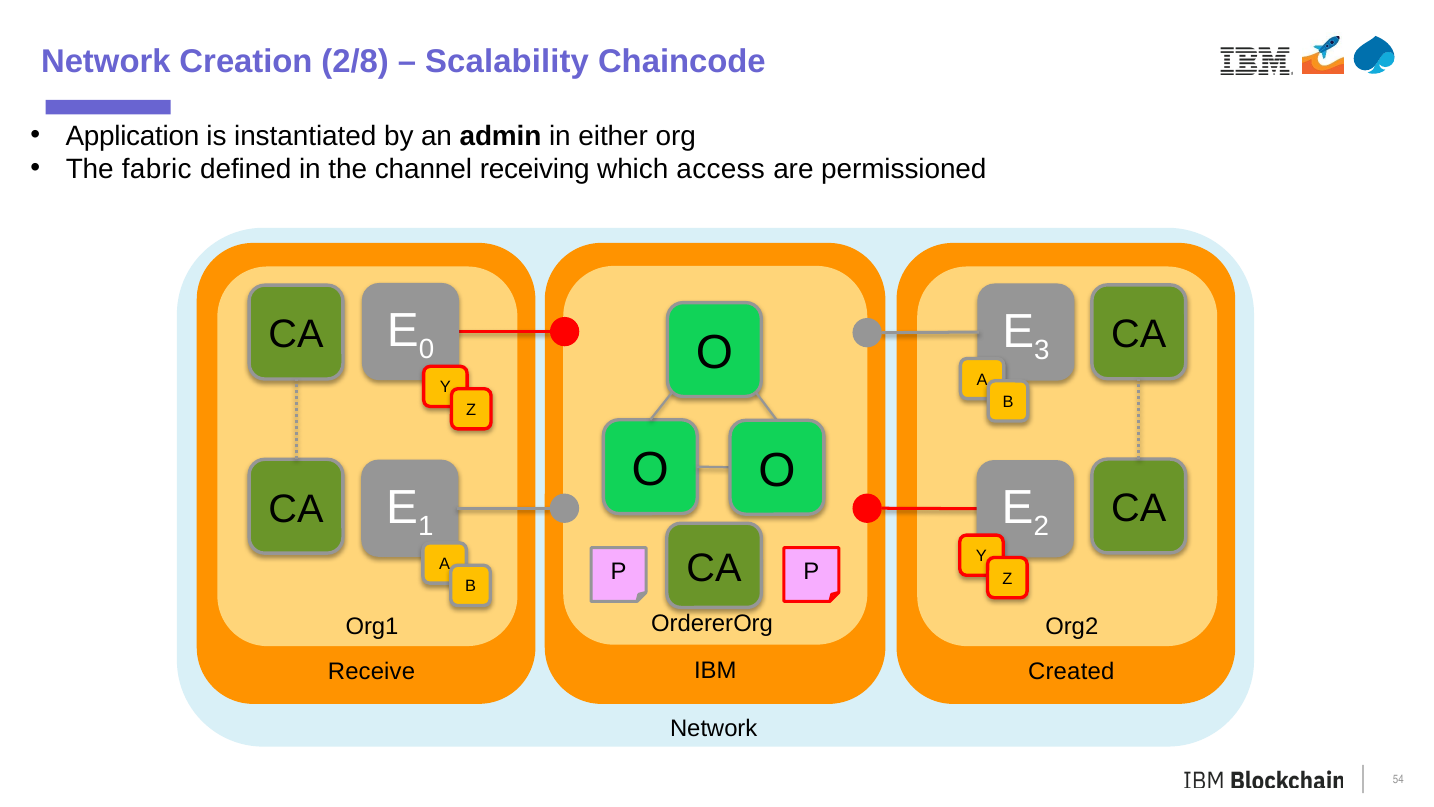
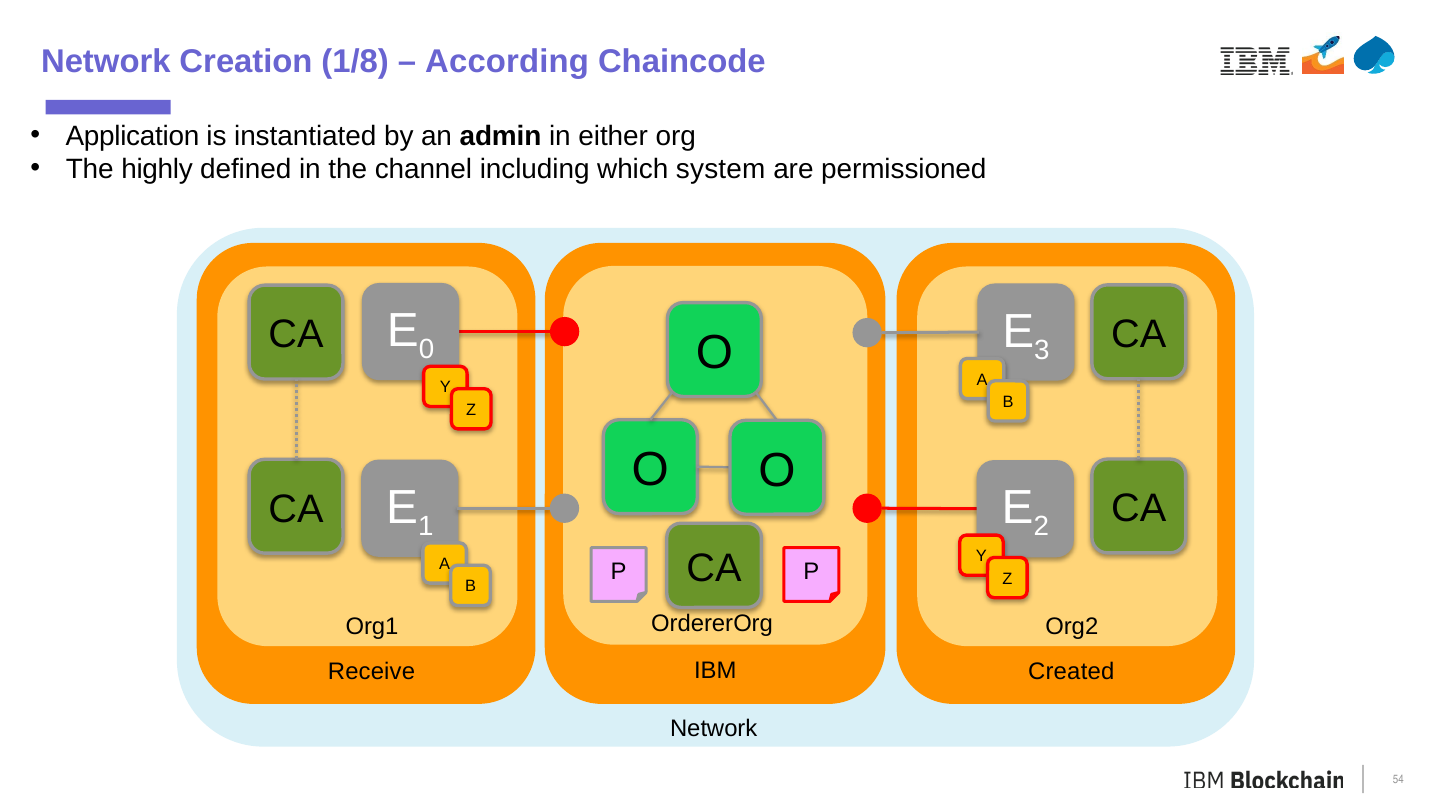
2/8: 2/8 -> 1/8
Scalability: Scalability -> According
fabric: fabric -> highly
receiving: receiving -> including
access: access -> system
